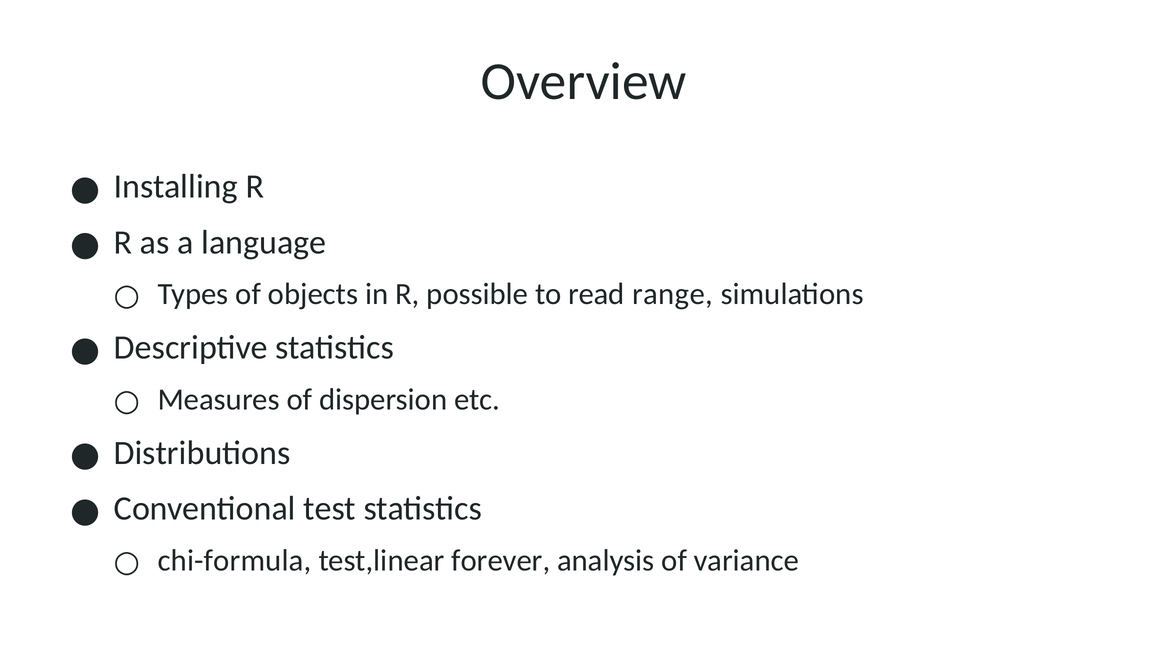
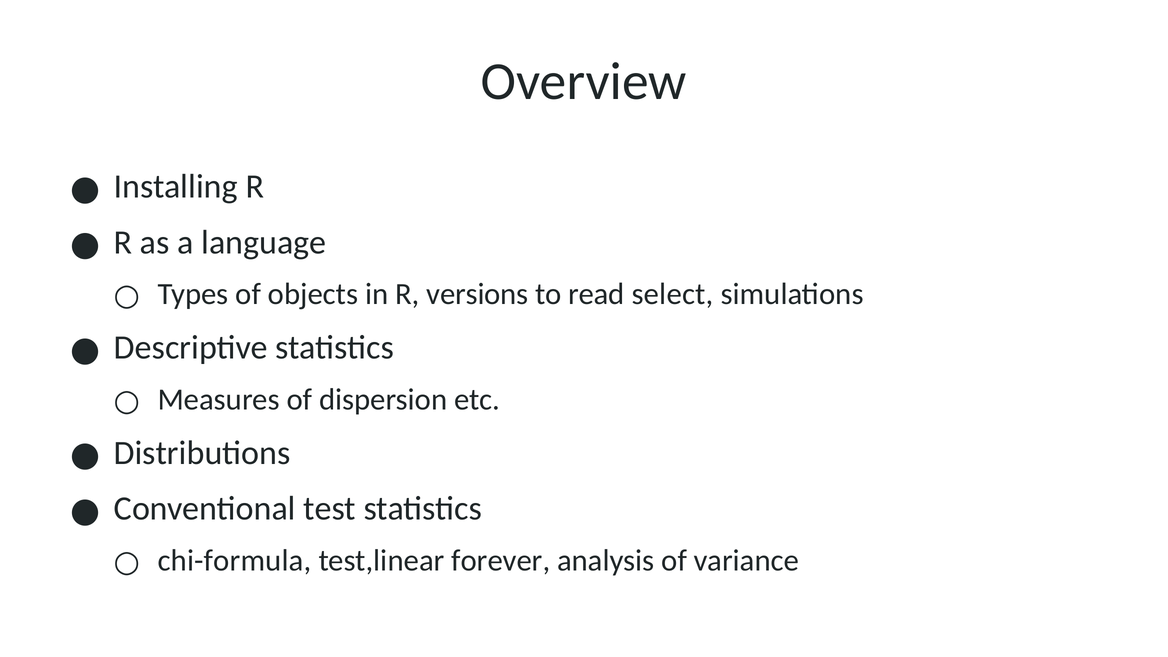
possible: possible -> versions
range: range -> select
